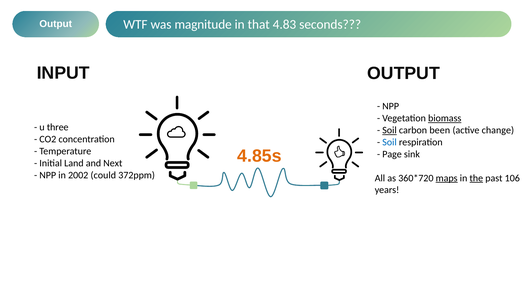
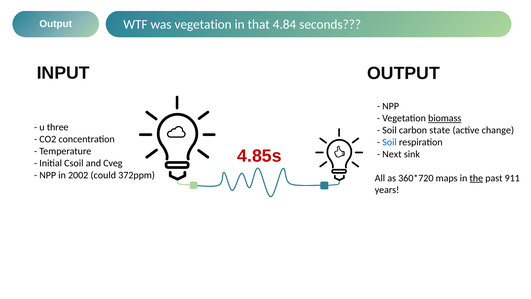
was magnitude: magnitude -> vegetation
4.83: 4.83 -> 4.84
Soil at (390, 130) underline: present -> none
been: been -> state
4.85s colour: orange -> red
Page: Page -> Next
Land: Land -> Csoil
Next: Next -> Cveg
maps underline: present -> none
106: 106 -> 911
